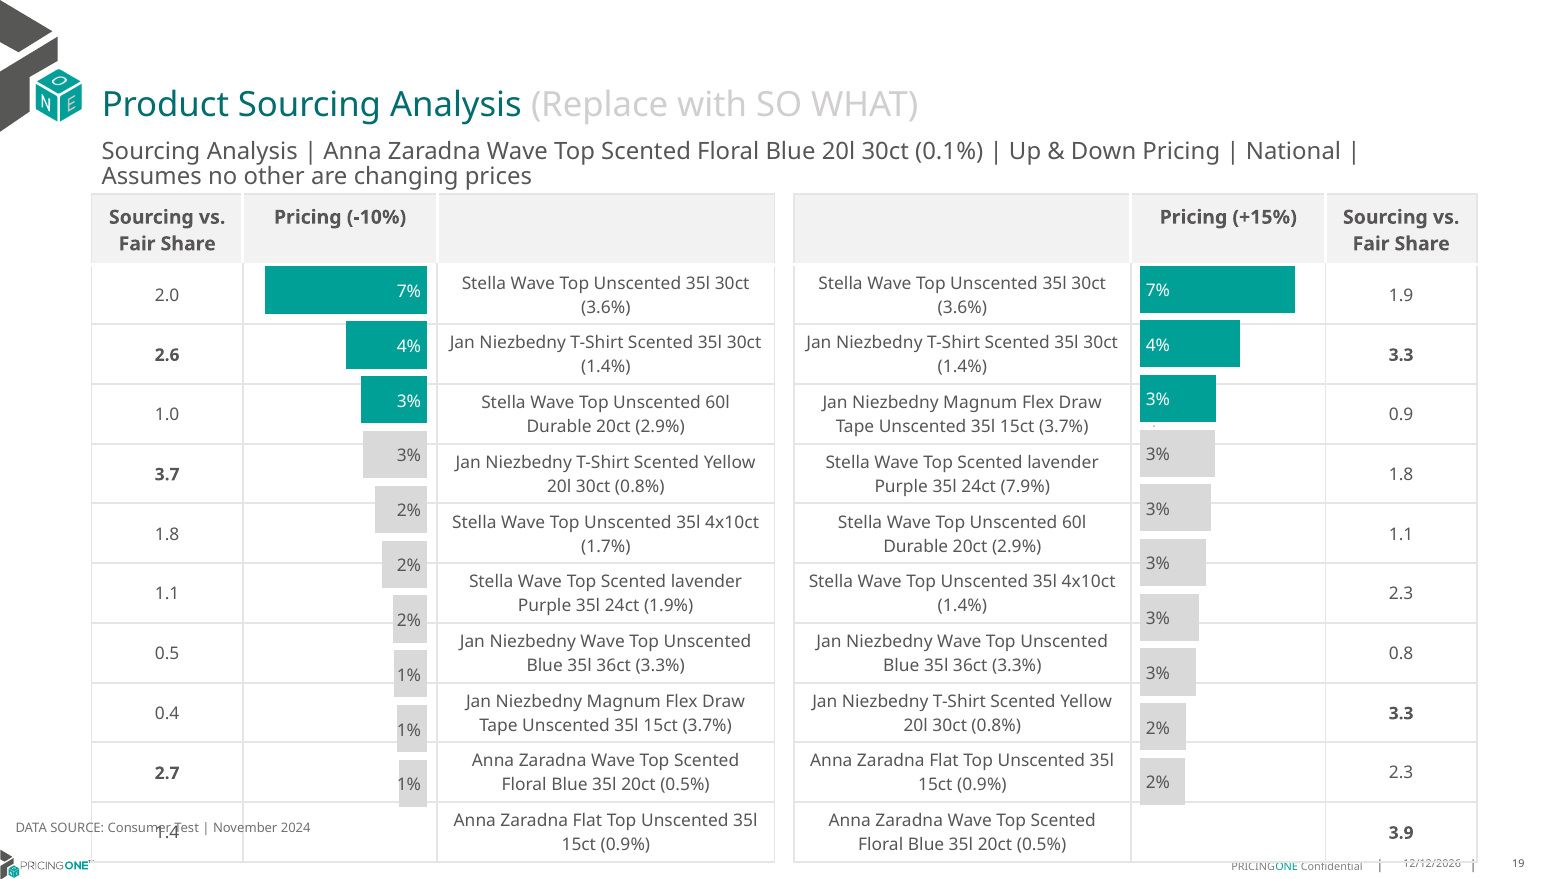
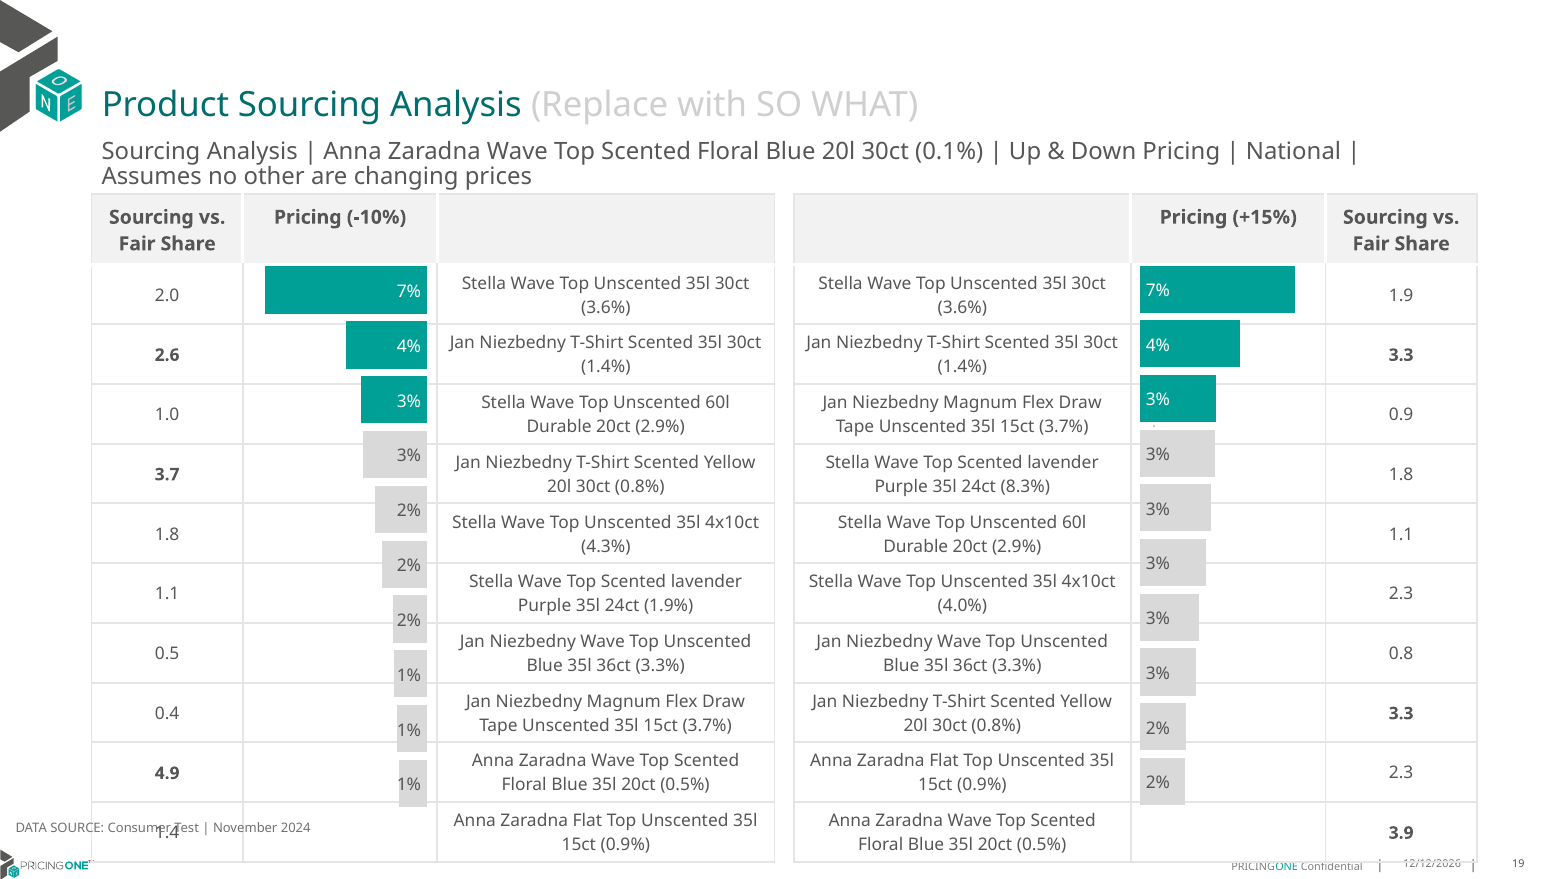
7.9%: 7.9% -> 8.3%
1.7%: 1.7% -> 4.3%
1.4% at (962, 606): 1.4% -> 4.0%
2.7: 2.7 -> 4.9
